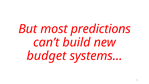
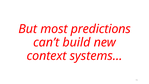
budget: budget -> context
